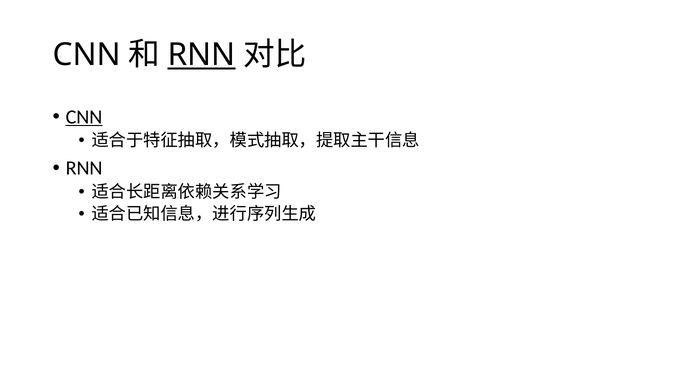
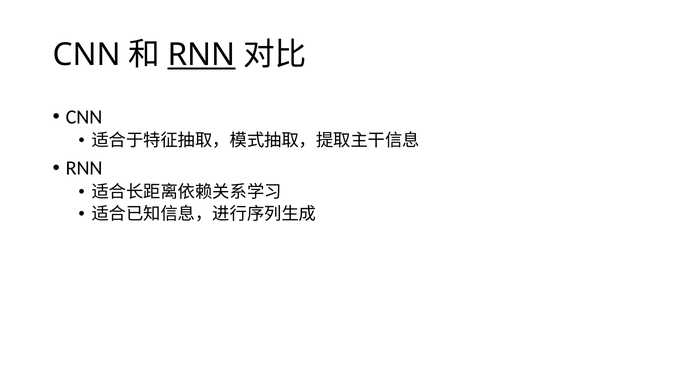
CNN at (84, 117) underline: present -> none
